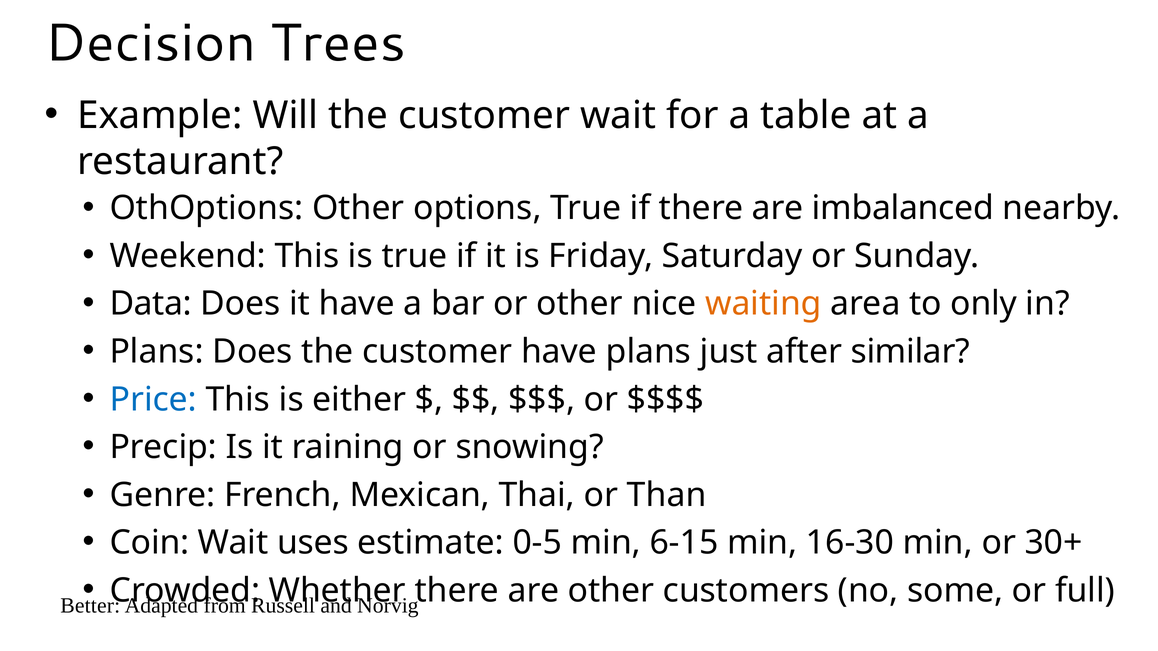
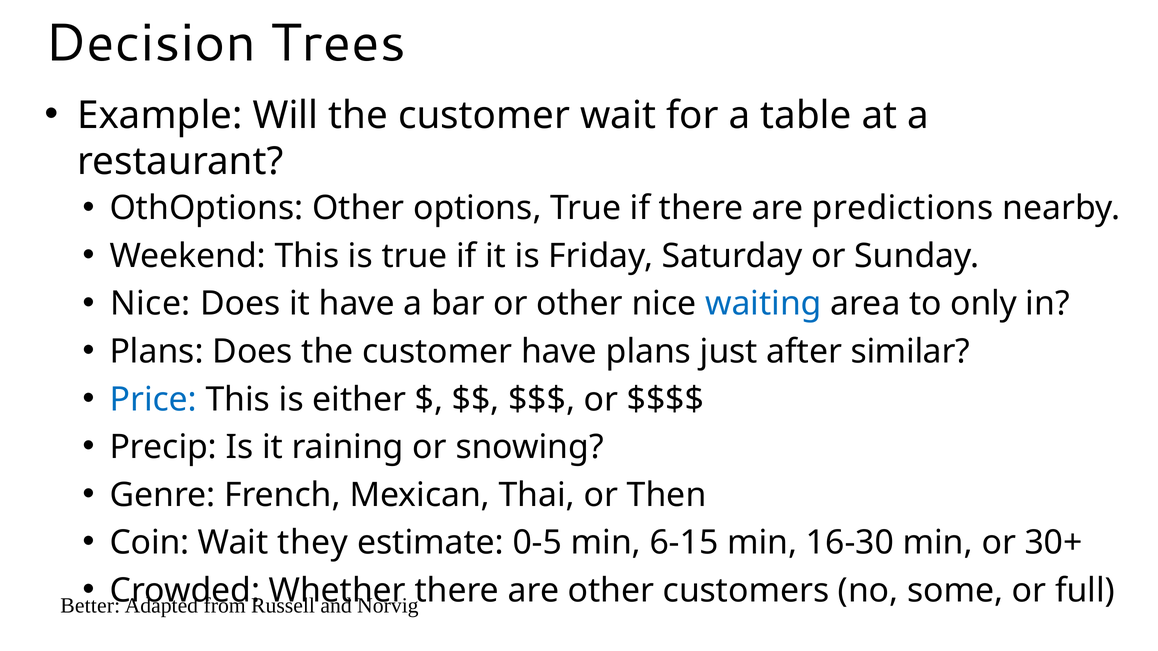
imbalanced: imbalanced -> predictions
Data at (151, 304): Data -> Nice
waiting colour: orange -> blue
Than: Than -> Then
uses: uses -> they
